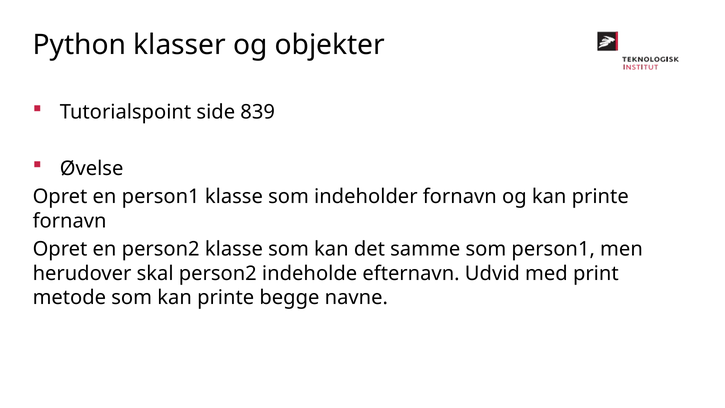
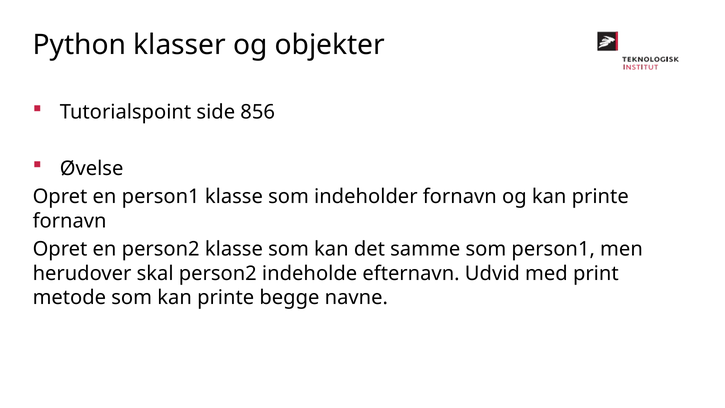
839: 839 -> 856
